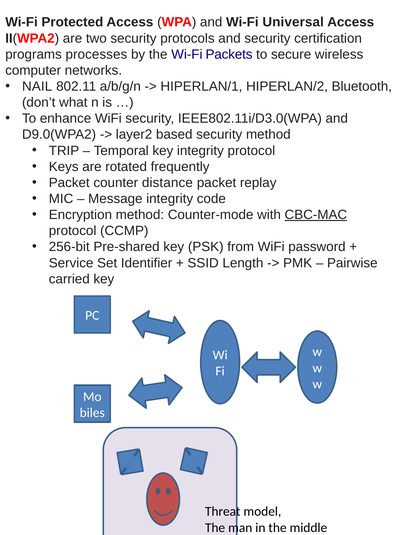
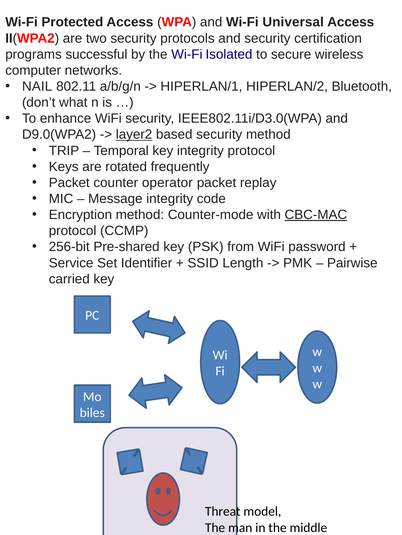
processes: processes -> successful
Packets: Packets -> Isolated
layer2 underline: none -> present
distance: distance -> operator
